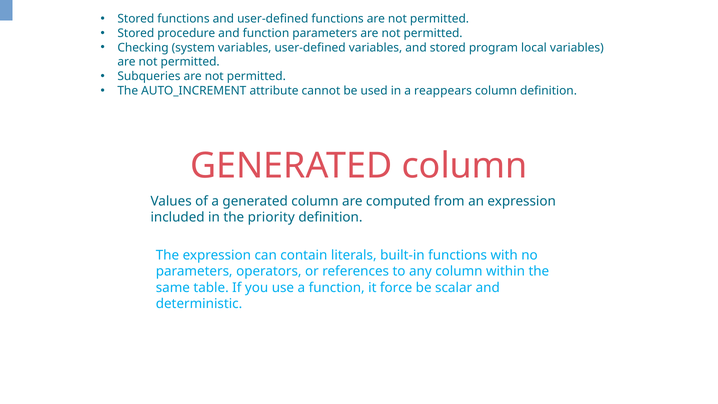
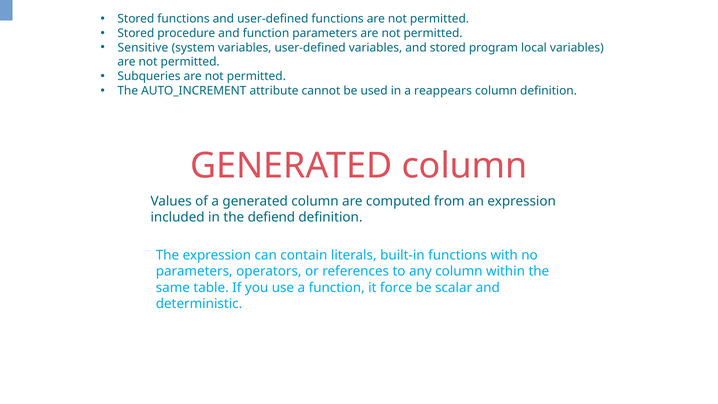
Checking: Checking -> Sensitive
priority: priority -> defiend
